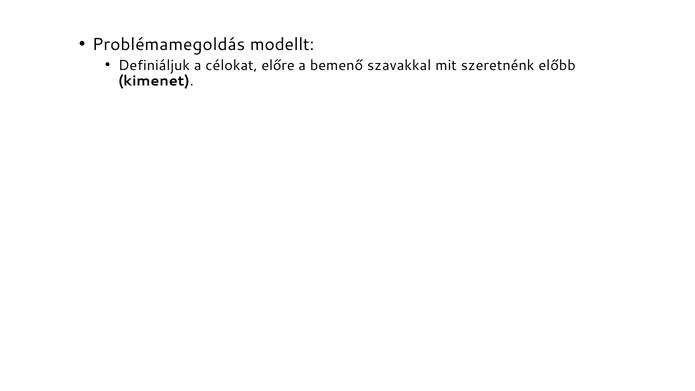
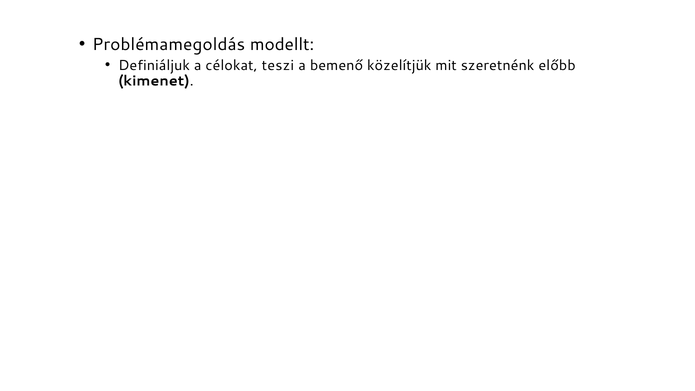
előre: előre -> teszi
szavakkal: szavakkal -> közelítjük
